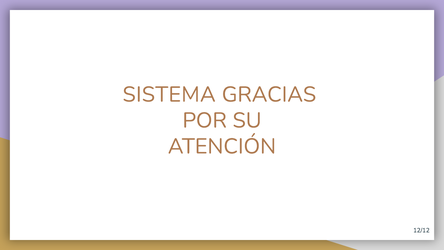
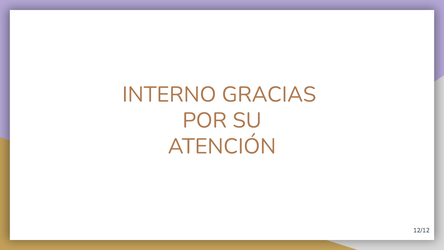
SISTEMA: SISTEMA -> INTERNO
